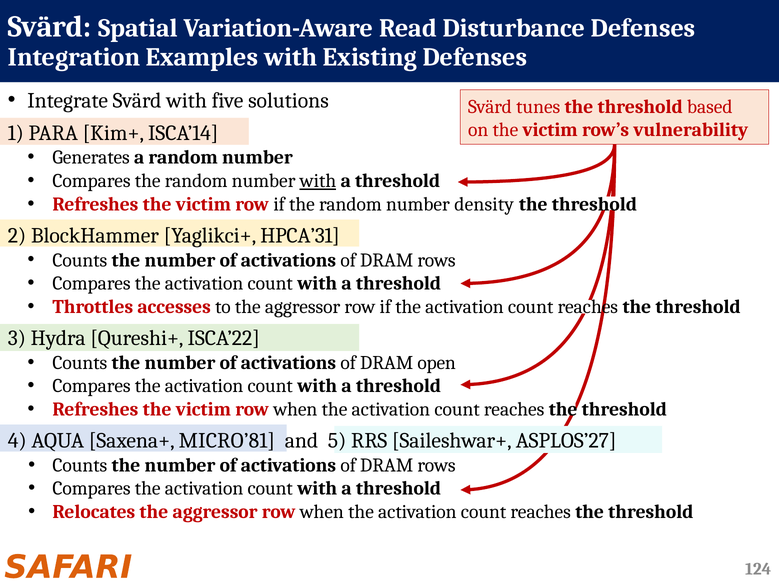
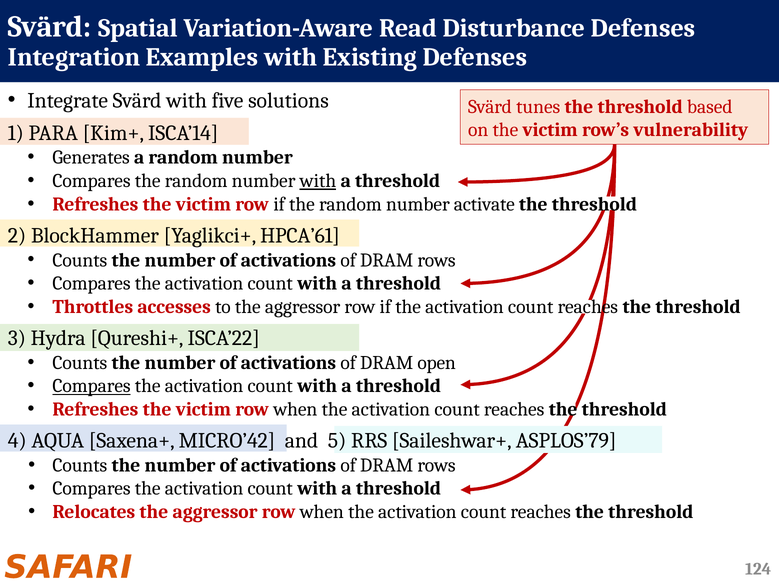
density: density -> activate
HPCA’31: HPCA’31 -> HPCA’61
Compares at (92, 386) underline: none -> present
MICRO’81: MICRO’81 -> MICRO’42
ASPLOS’27: ASPLOS’27 -> ASPLOS’79
